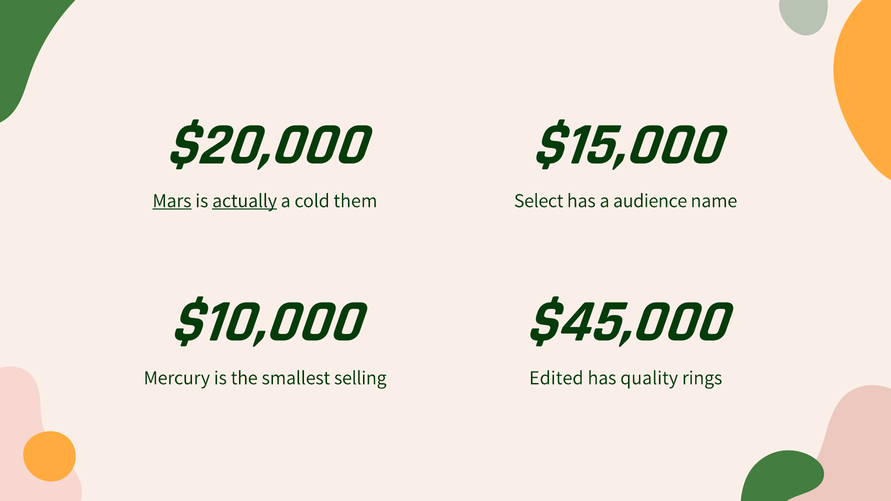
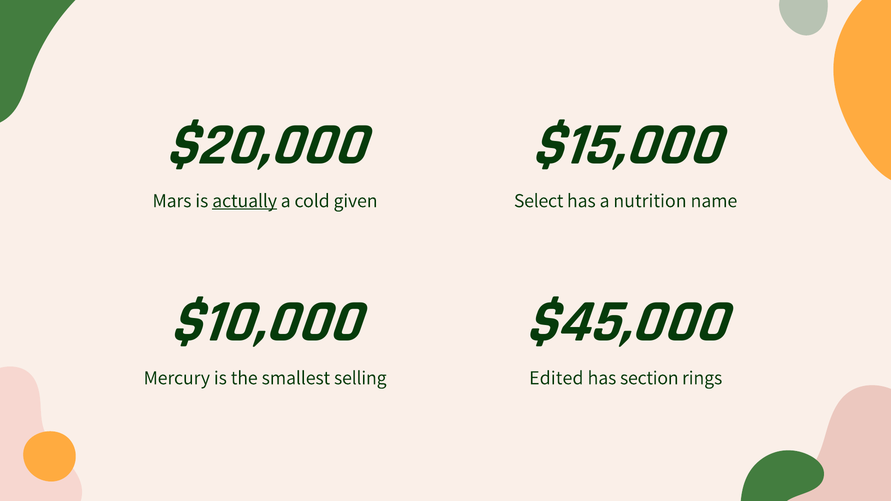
Mars underline: present -> none
them: them -> given
audience: audience -> nutrition
quality: quality -> section
